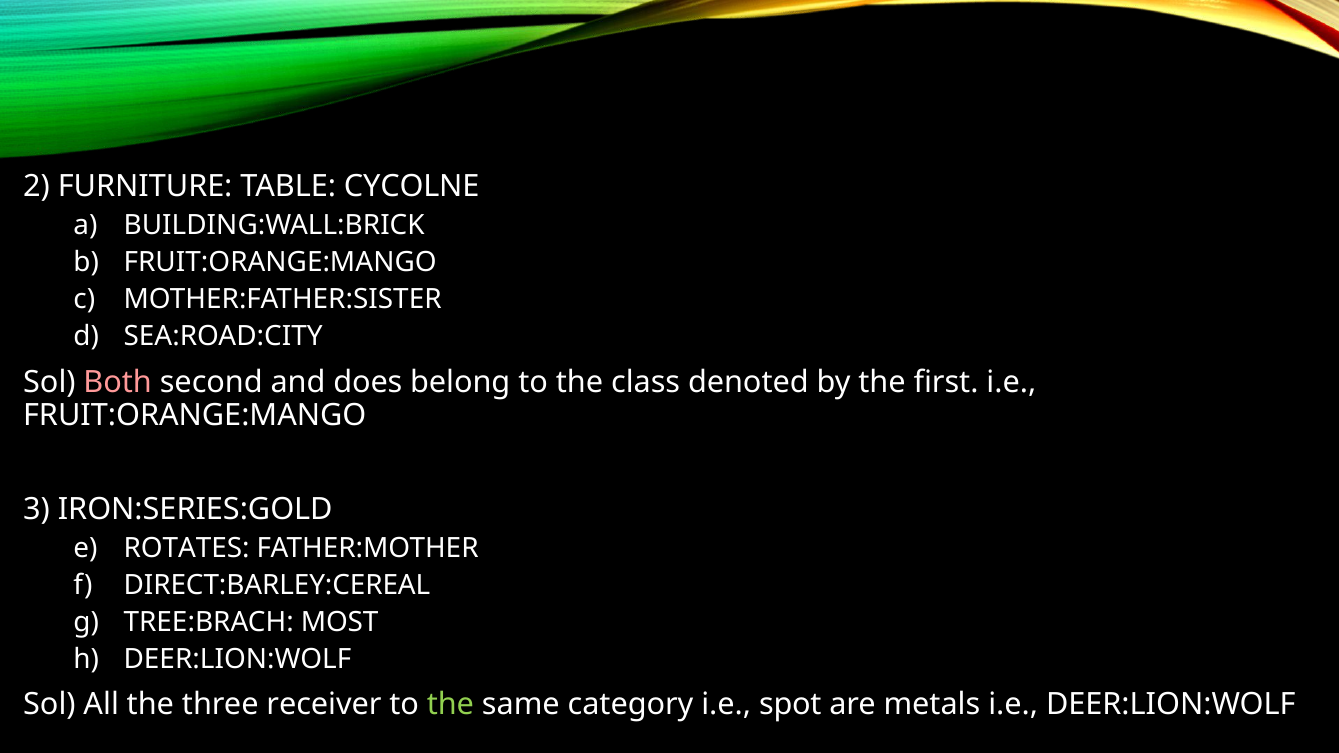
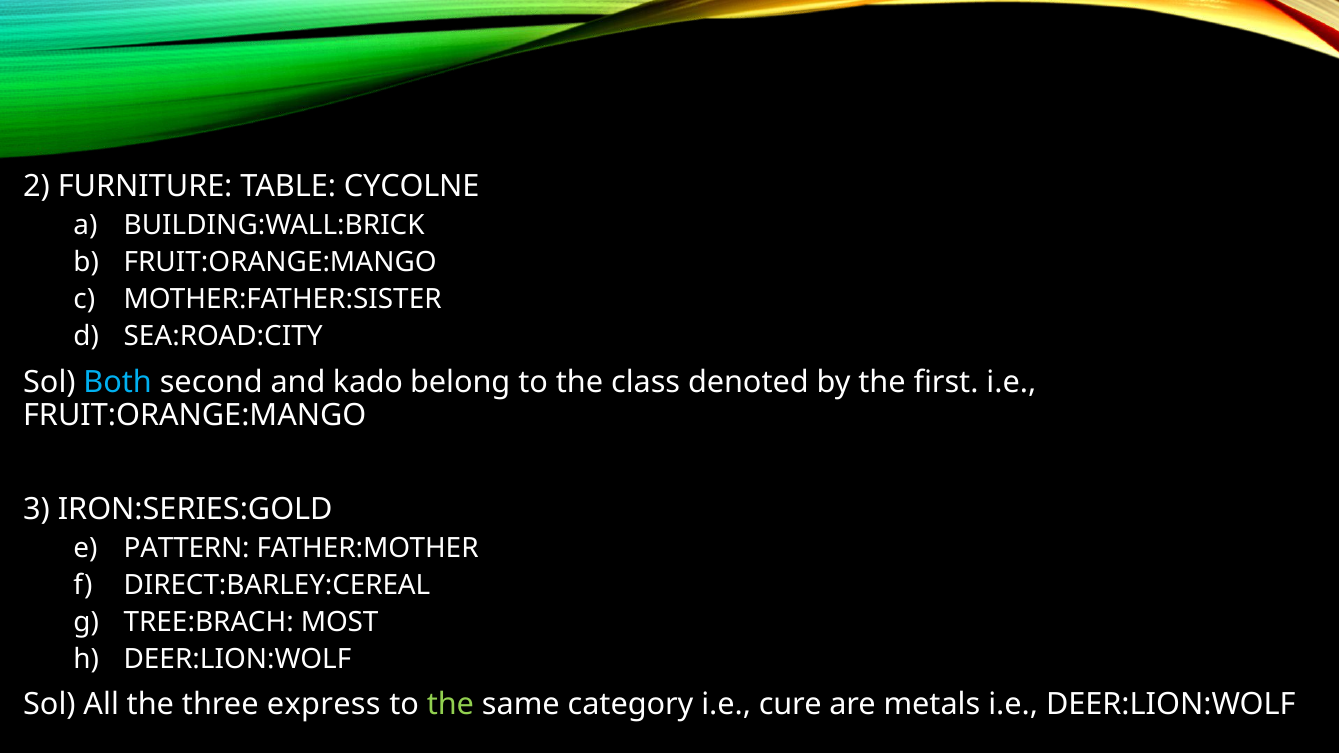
Both colour: pink -> light blue
does: does -> kado
ROTATES: ROTATES -> PATTERN
receiver: receiver -> express
spot: spot -> cure
